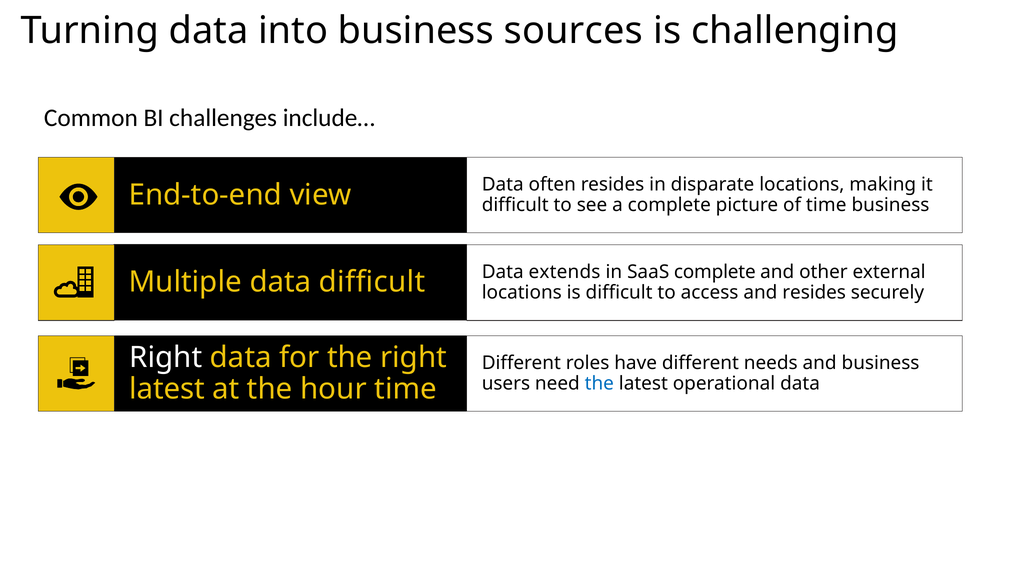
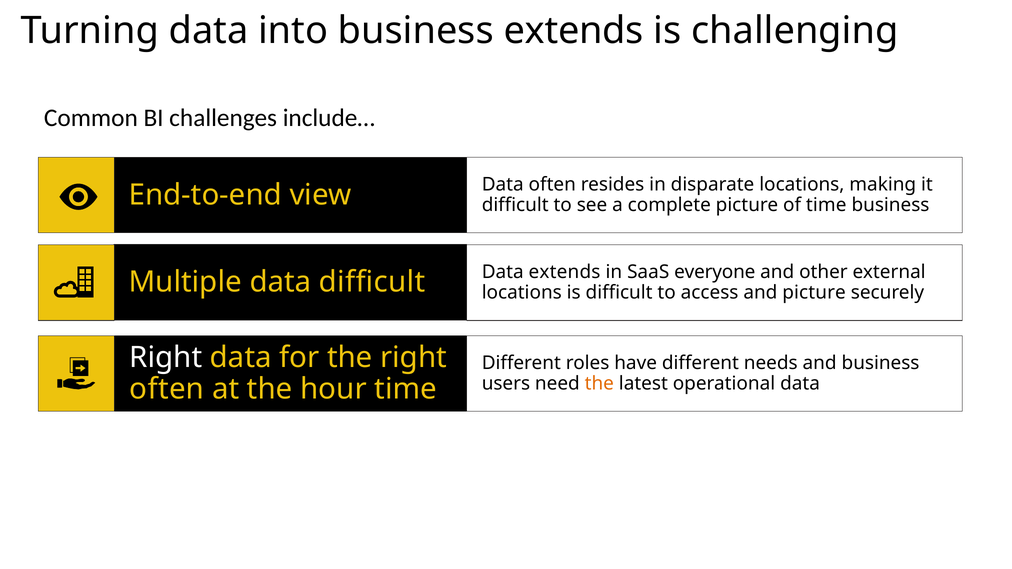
business sources: sources -> extends
SaaS complete: complete -> everyone
and resides: resides -> picture
the at (599, 384) colour: blue -> orange
latest at (167, 389): latest -> often
